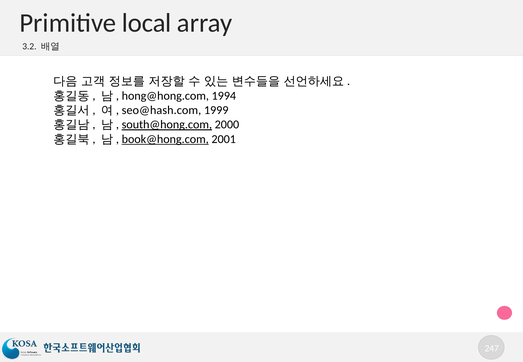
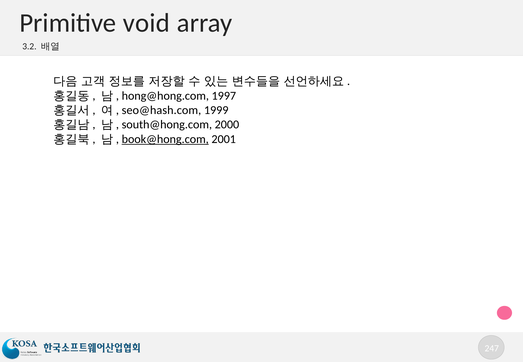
local: local -> void
1994: 1994 -> 1997
south@hong.com underline: present -> none
